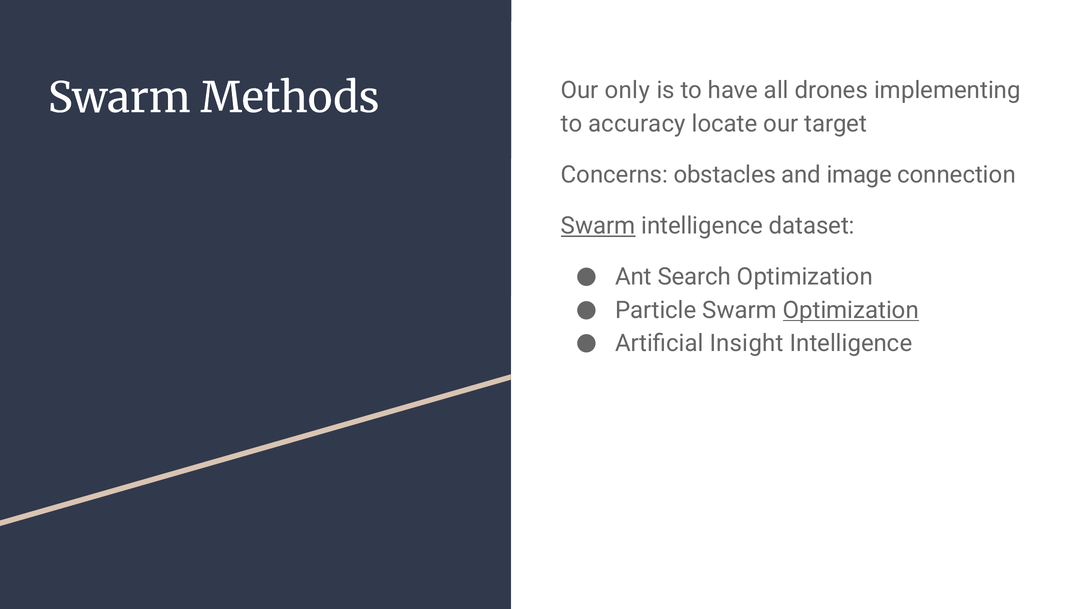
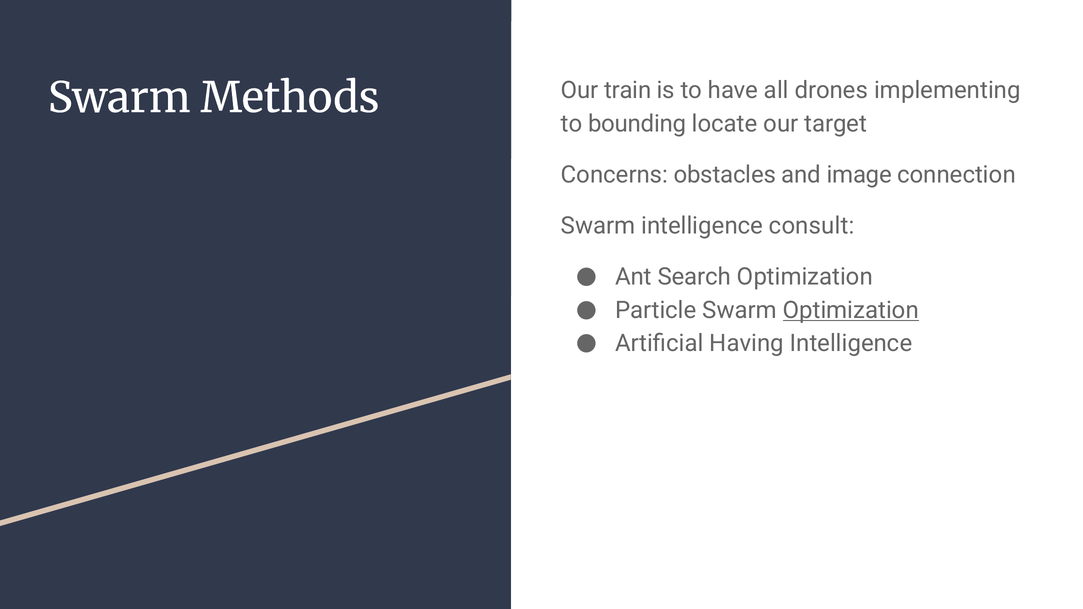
only: only -> train
accuracy: accuracy -> bounding
Swarm at (598, 226) underline: present -> none
dataset: dataset -> consult
Insight: Insight -> Having
